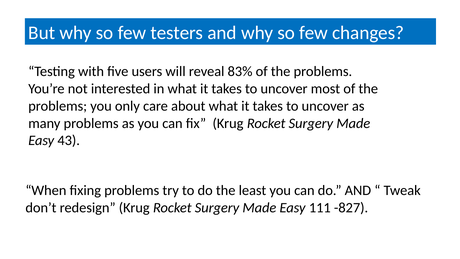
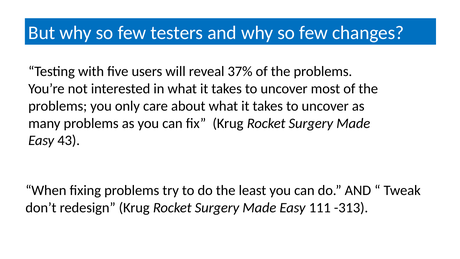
83%: 83% -> 37%
-827: -827 -> -313
